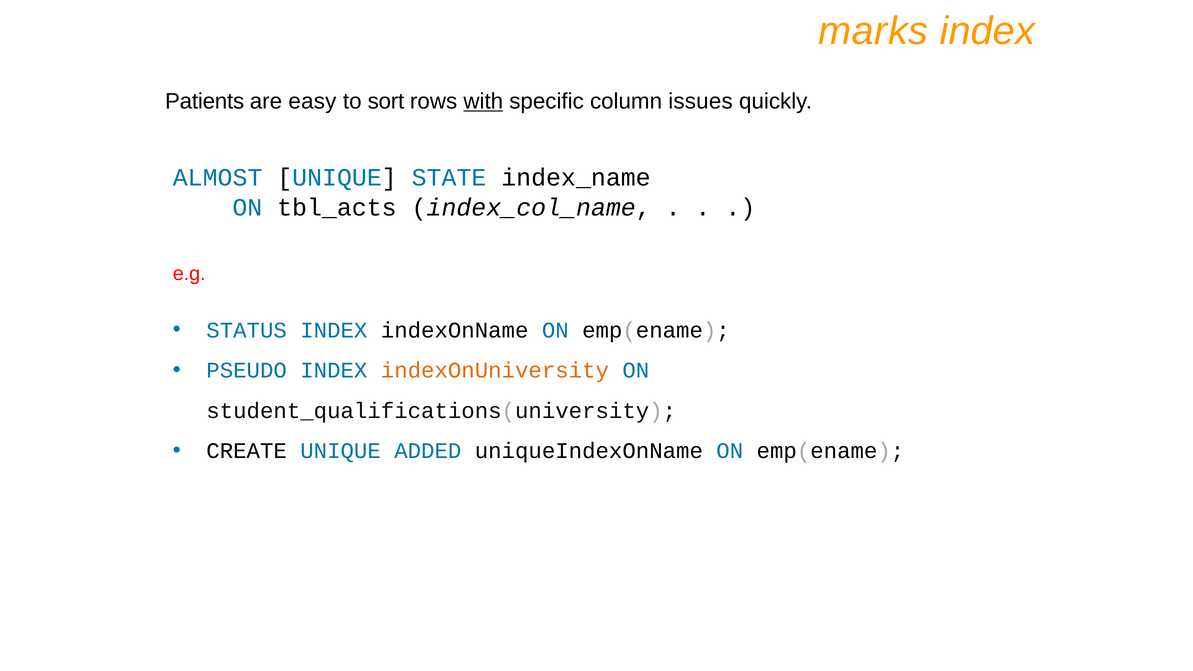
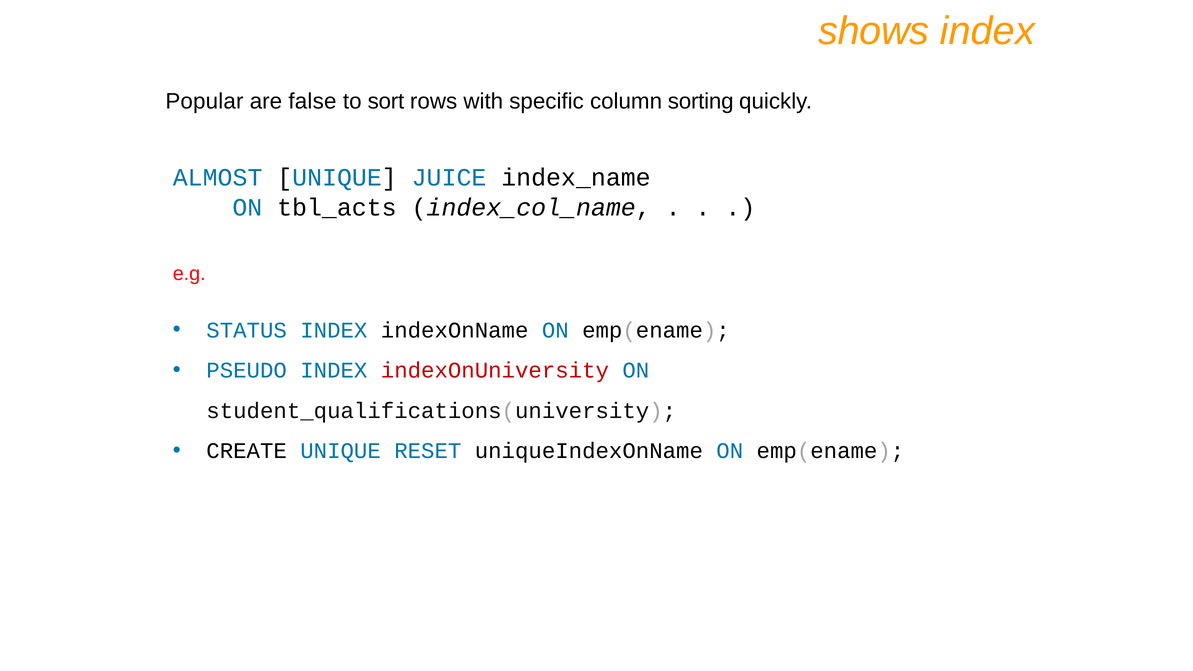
marks: marks -> shows
Patients: Patients -> Popular
easy: easy -> false
with underline: present -> none
issues: issues -> sorting
STATE: STATE -> JUICE
indexOnUniversity colour: orange -> red
ADDED: ADDED -> RESET
